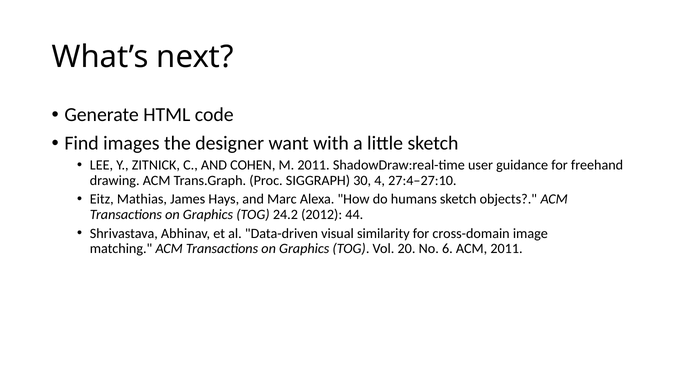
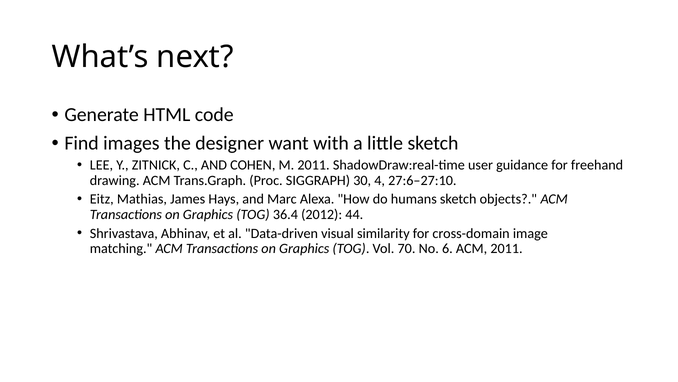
27:4–27:10: 27:4–27:10 -> 27:6–27:10
24.2: 24.2 -> 36.4
20: 20 -> 70
